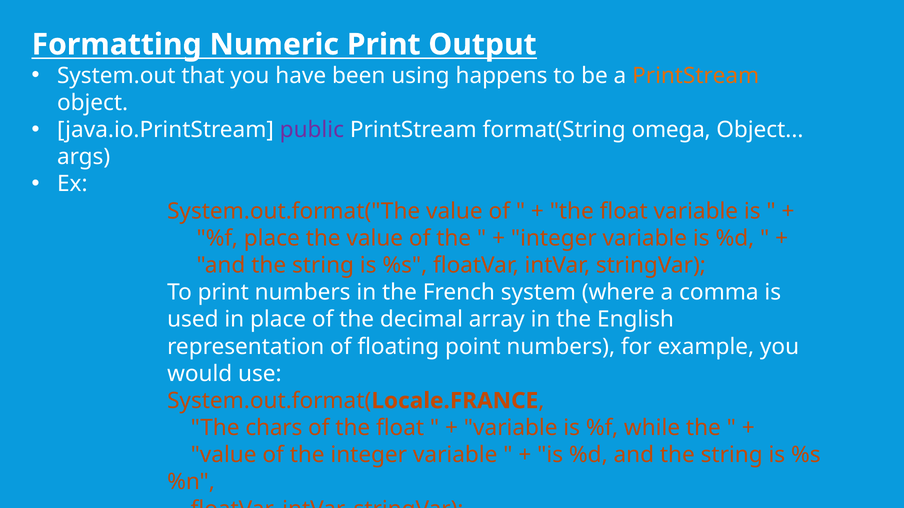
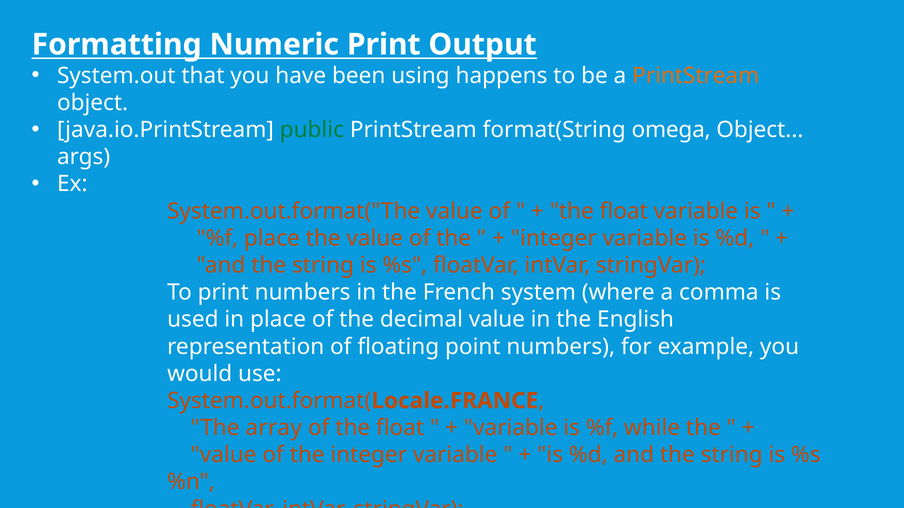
public colour: purple -> green
decimal array: array -> value
chars: chars -> array
